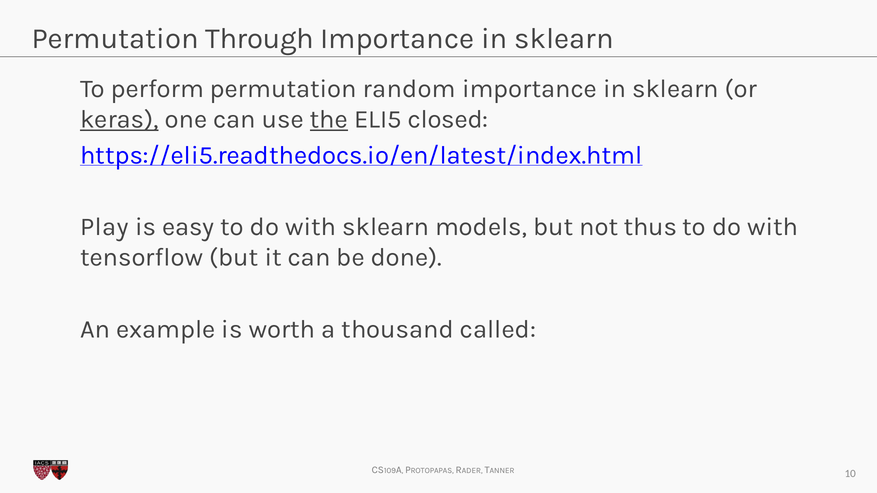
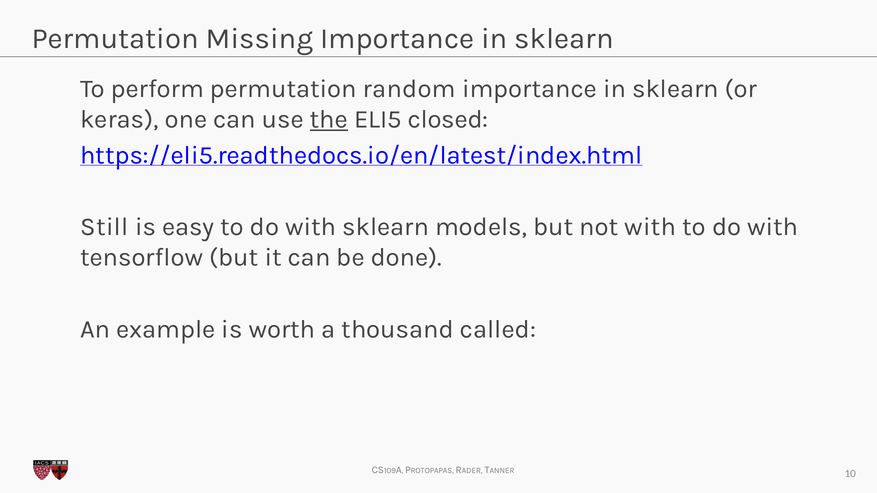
Through: Through -> Missing
keras underline: present -> none
Play: Play -> Still
not thus: thus -> with
